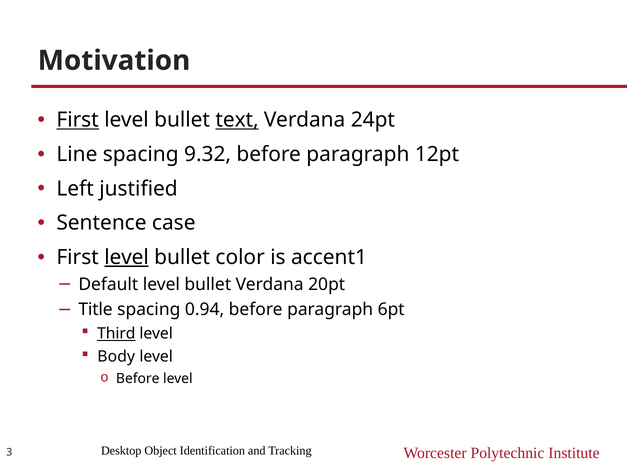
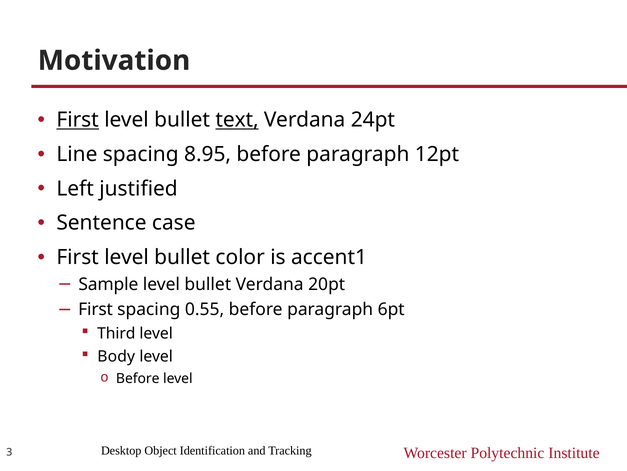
9.32: 9.32 -> 8.95
level at (127, 257) underline: present -> none
Default: Default -> Sample
Title at (96, 309): Title -> First
0.94: 0.94 -> 0.55
Third underline: present -> none
